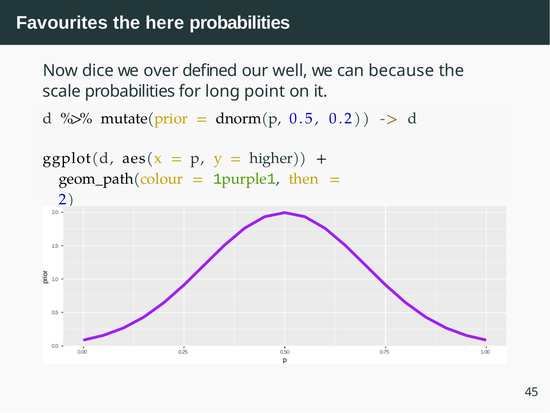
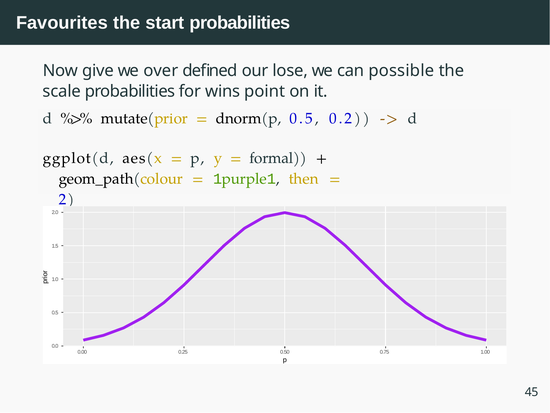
here: here -> start
dice: dice -> give
well: well -> lose
because: because -> possible
long: long -> wins
higher: higher -> formal
